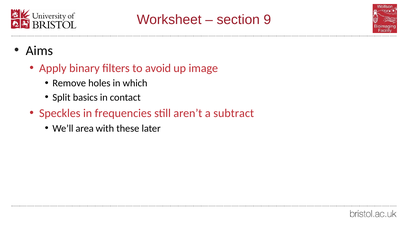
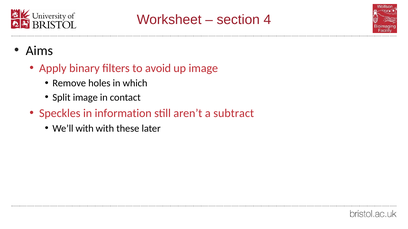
9: 9 -> 4
Split basics: basics -> image
frequencies: frequencies -> information
We’ll area: area -> with
